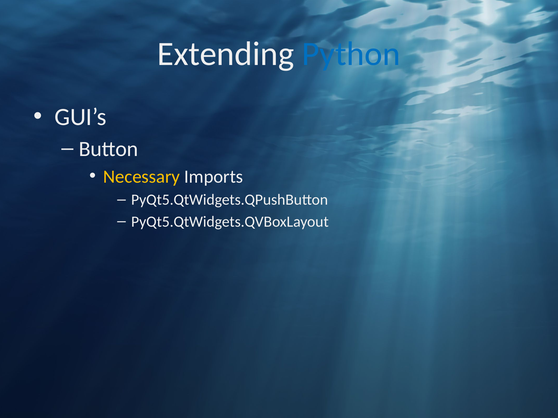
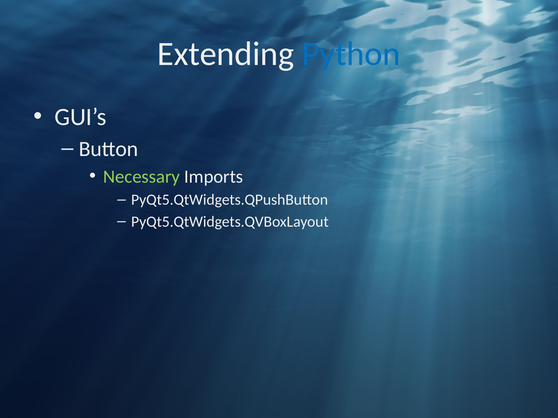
Necessary colour: yellow -> light green
